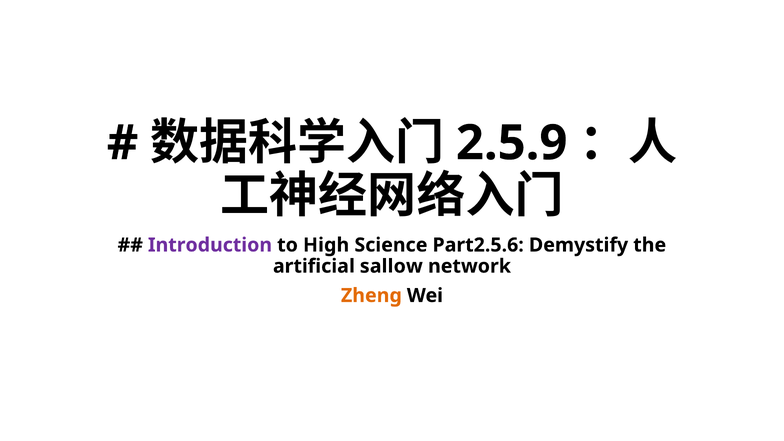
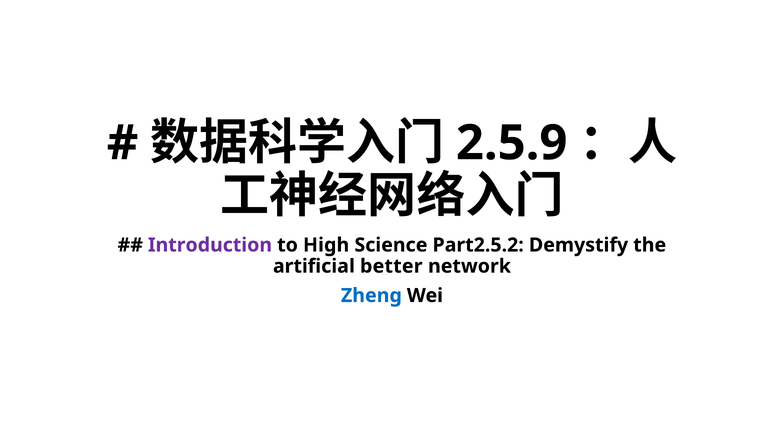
Part2.5.6: Part2.5.6 -> Part2.5.2
sallow: sallow -> better
Zheng colour: orange -> blue
